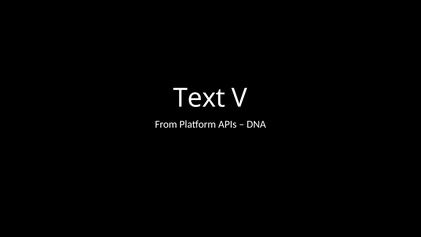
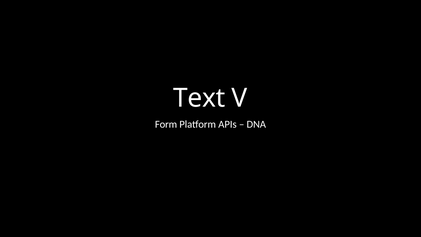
From: From -> Form
